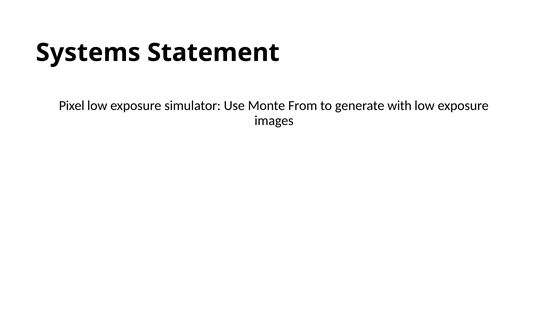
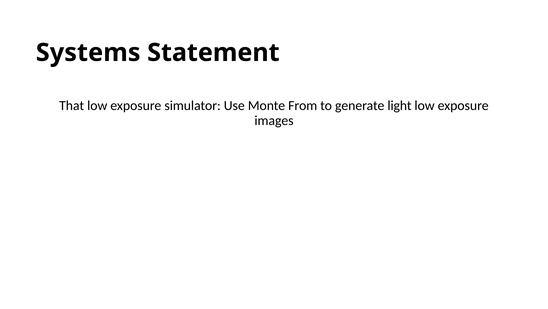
Pixel: Pixel -> That
with: with -> light
